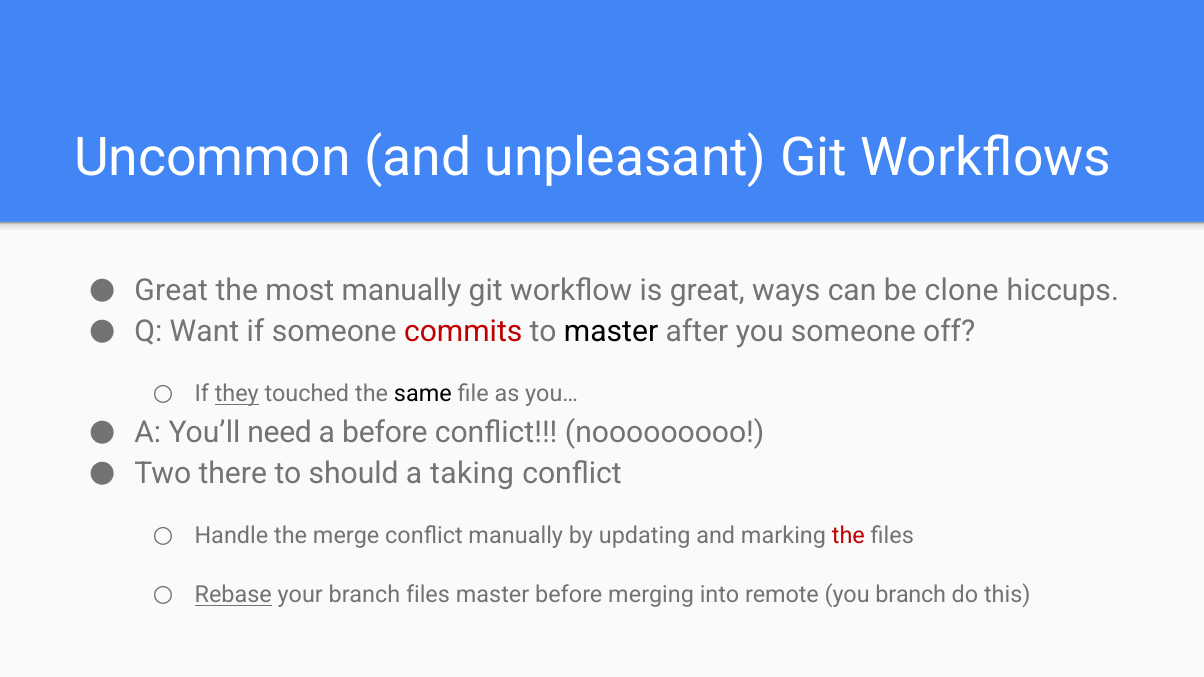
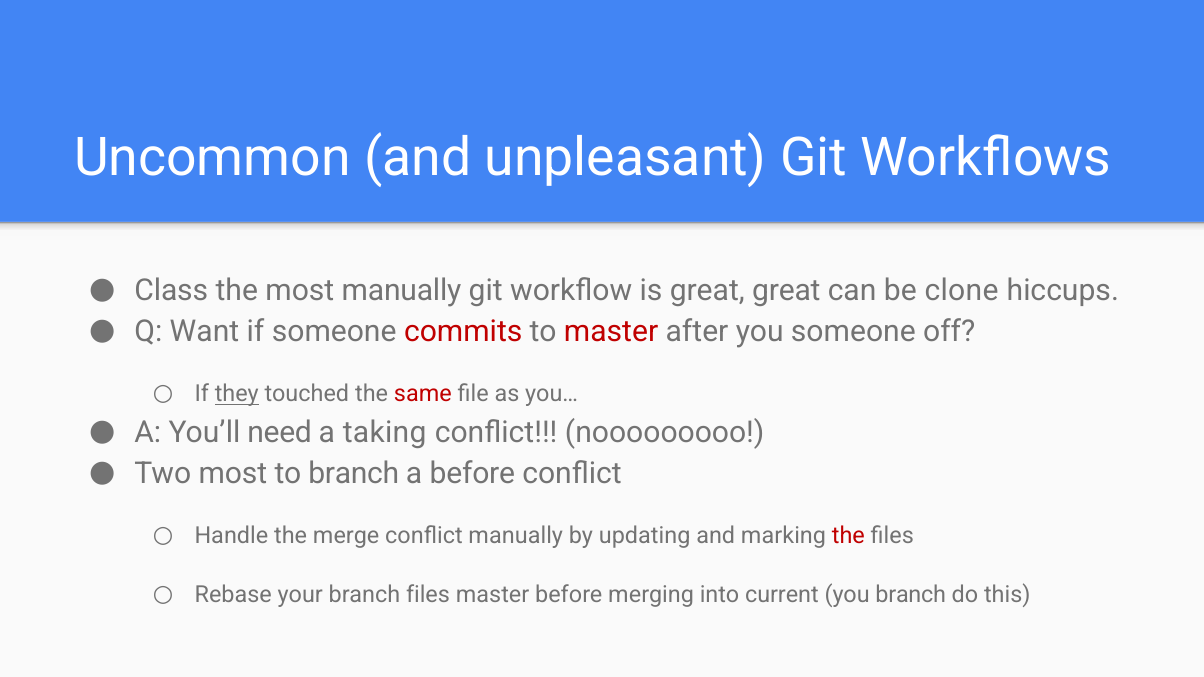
Great at (171, 290): Great -> Class
great ways: ways -> great
master at (611, 332) colour: black -> red
same colour: black -> red
a before: before -> taking
Two there: there -> most
to should: should -> branch
a taking: taking -> before
Rebase underline: present -> none
remote: remote -> current
